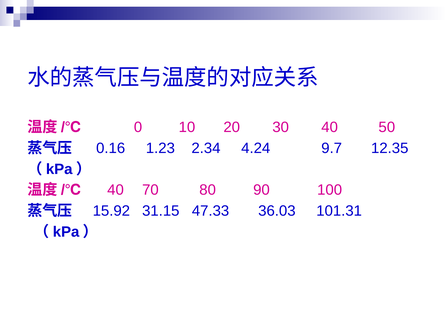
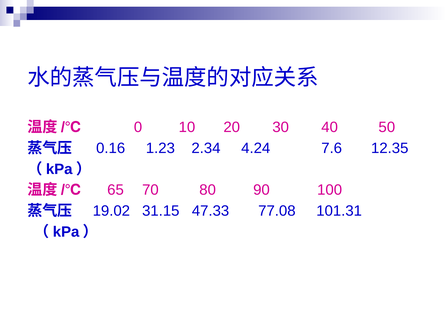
9.7: 9.7 -> 7.6
40 at (116, 190): 40 -> 65
15.92: 15.92 -> 19.02
36.03: 36.03 -> 77.08
